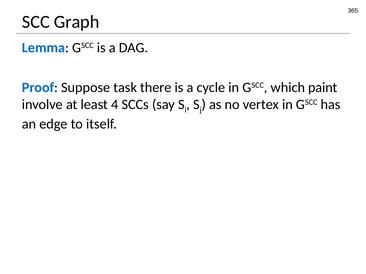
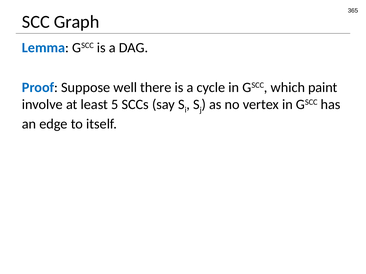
task: task -> well
4: 4 -> 5
